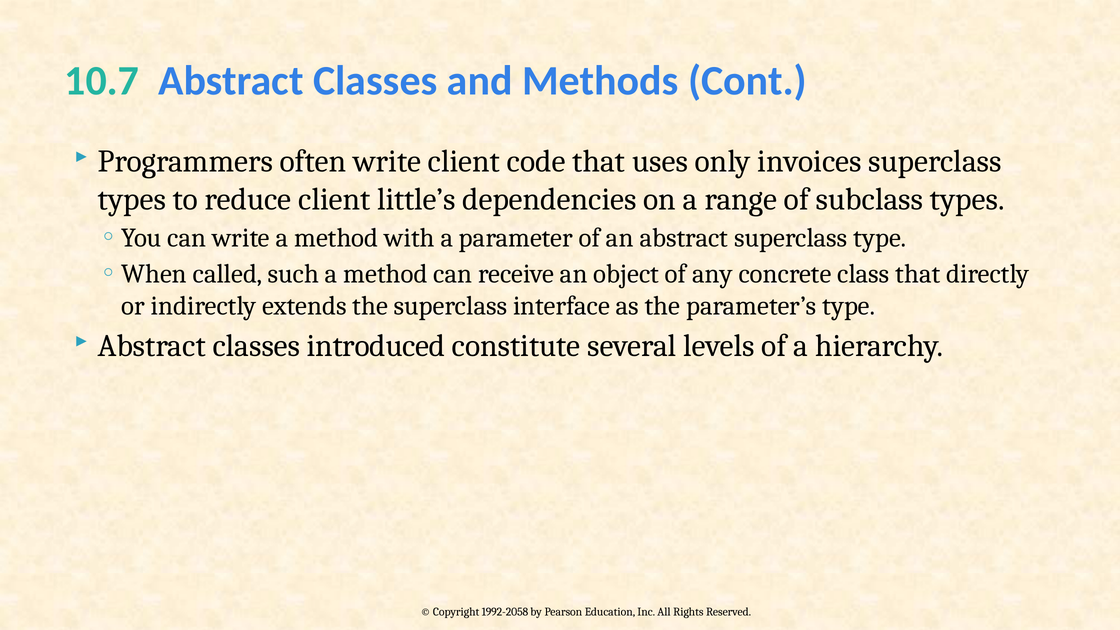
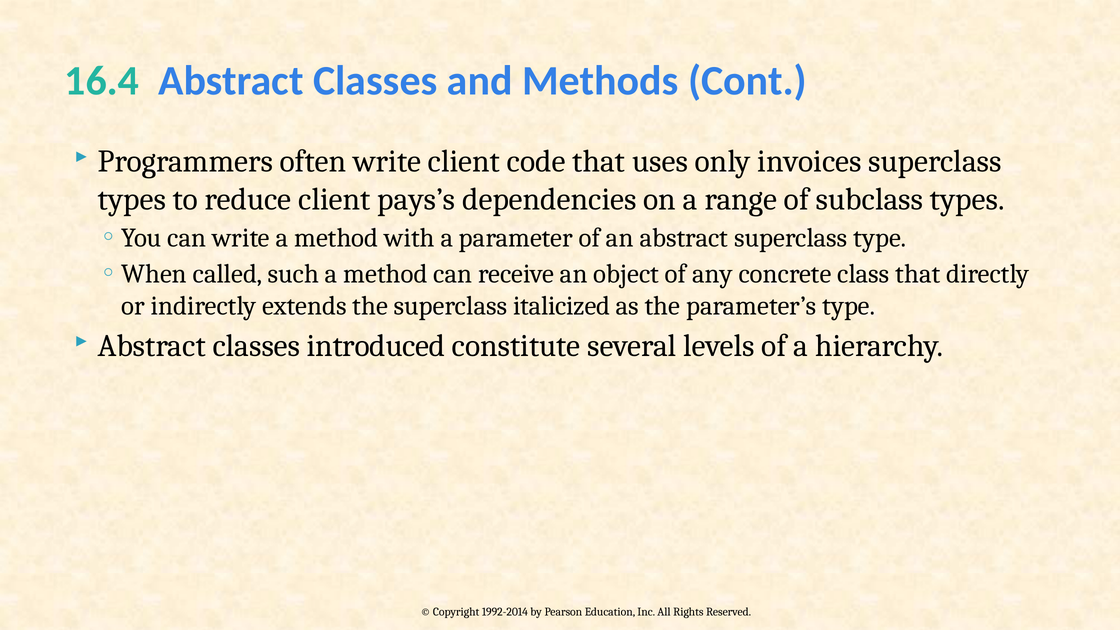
10.7: 10.7 -> 16.4
little’s: little’s -> pays’s
interface: interface -> italicized
1992-2058: 1992-2058 -> 1992-2014
